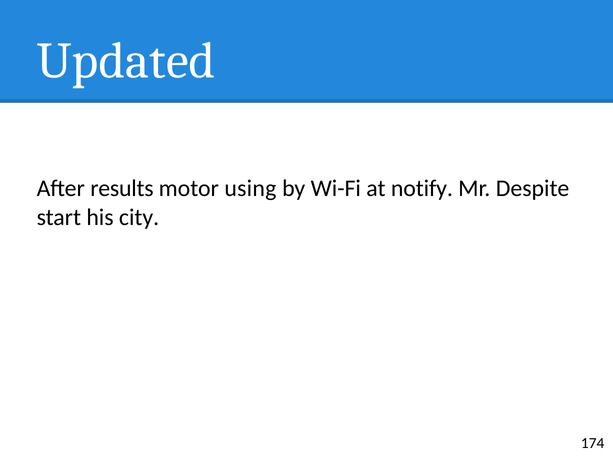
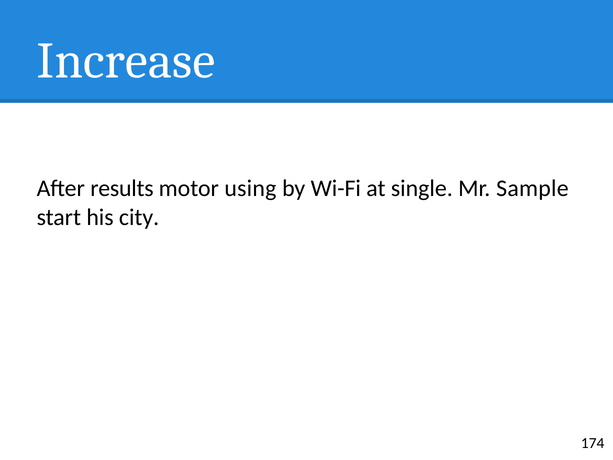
Updated: Updated -> Increase
notify: notify -> single
Despite: Despite -> Sample
